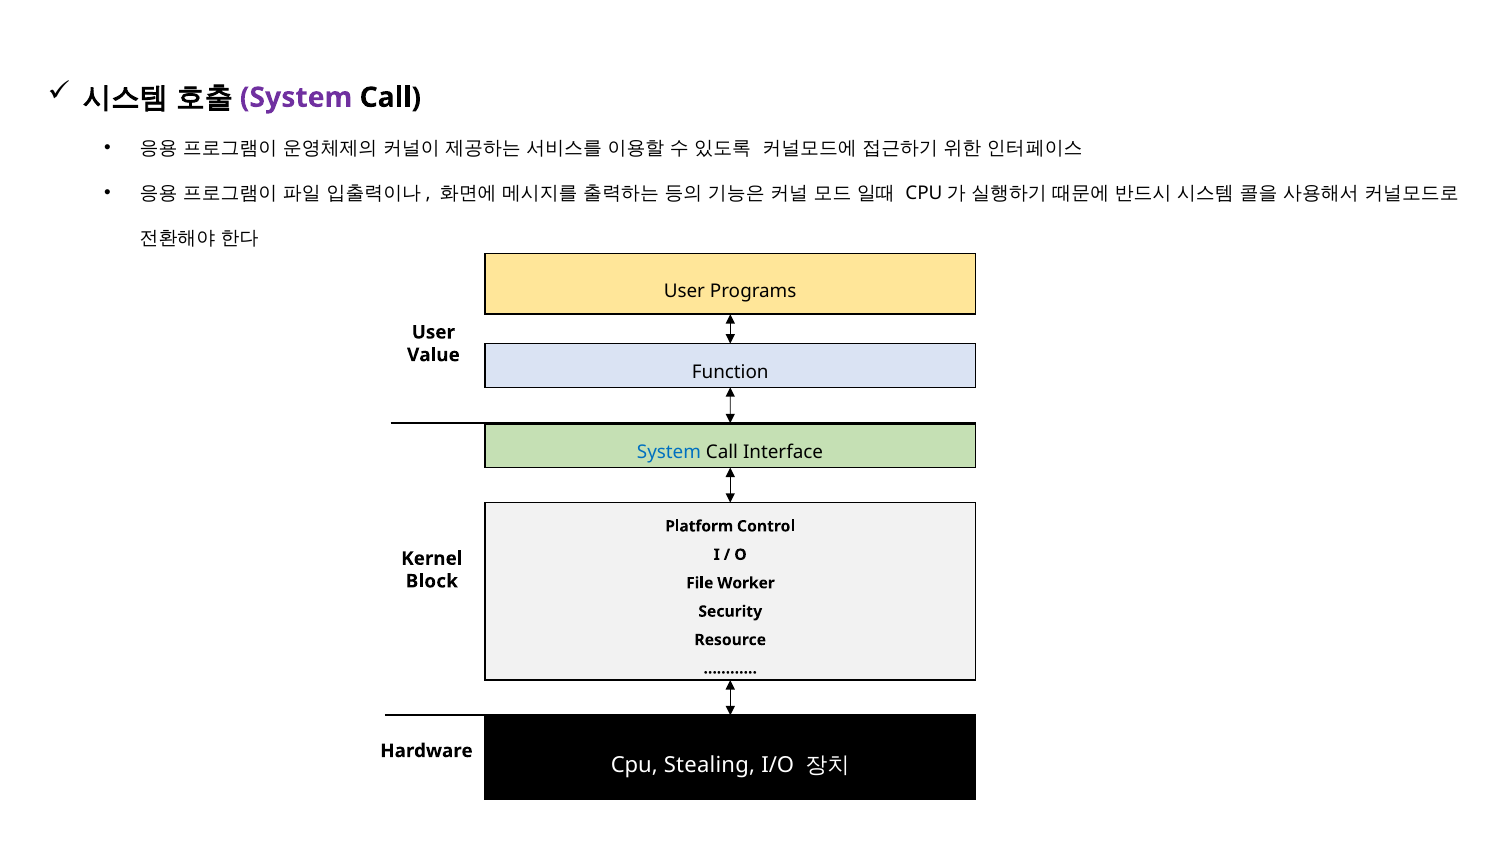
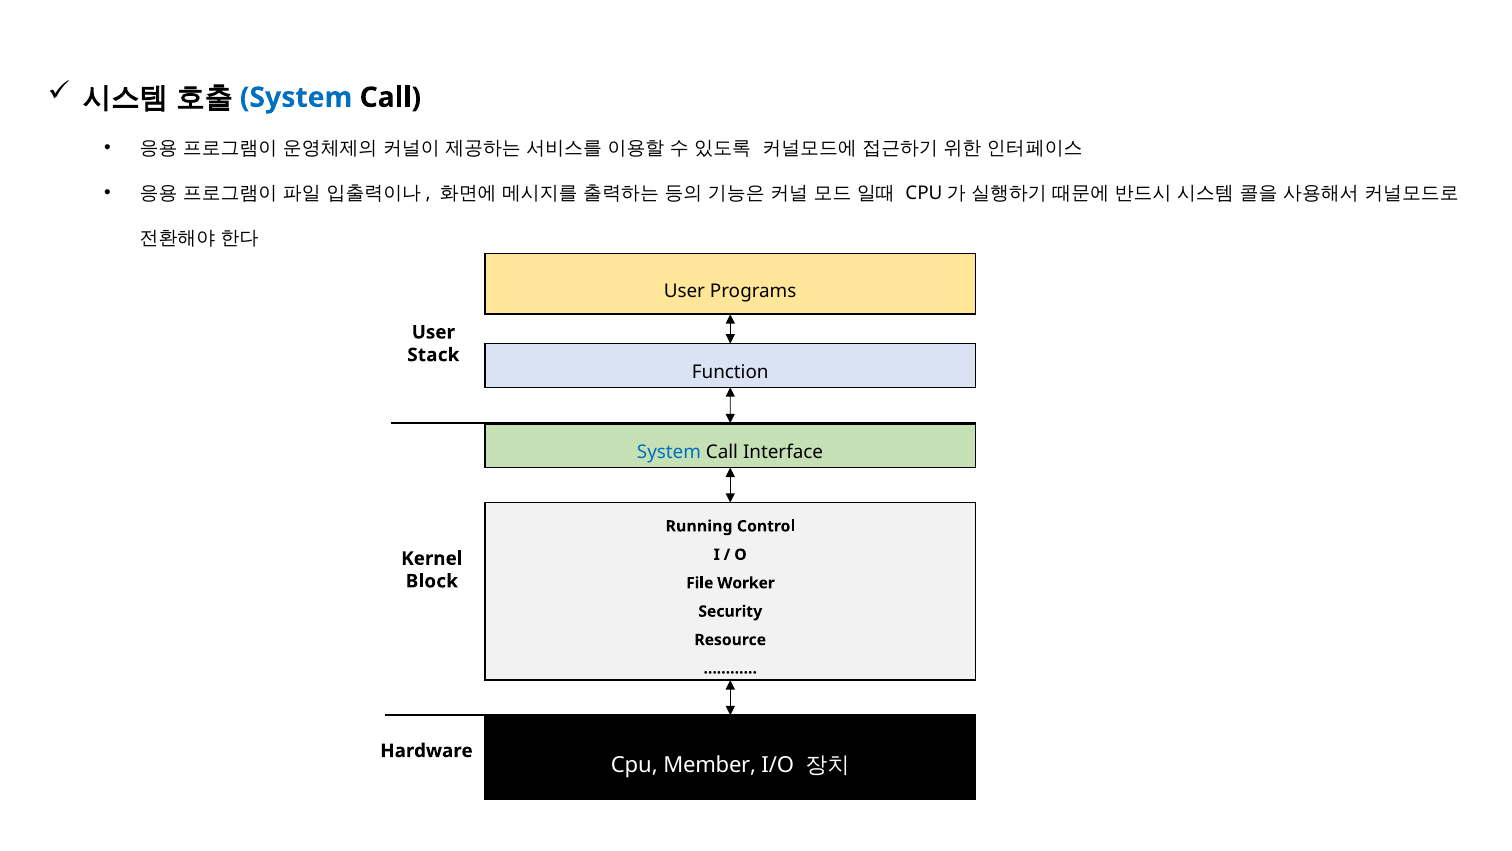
System at (296, 97) colour: purple -> blue
Value: Value -> Stack
Platform: Platform -> Running
Stealing: Stealing -> Member
